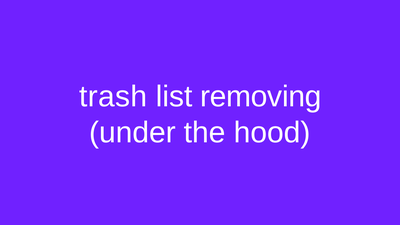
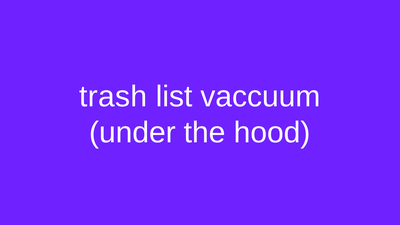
removing: removing -> vaccuum
